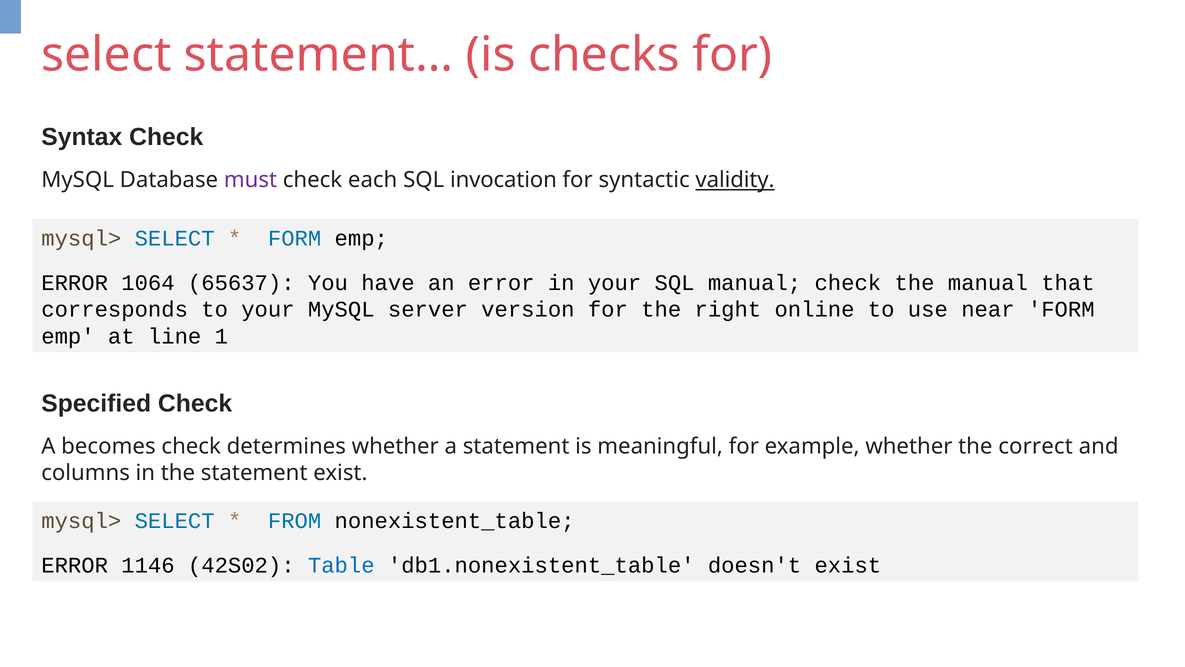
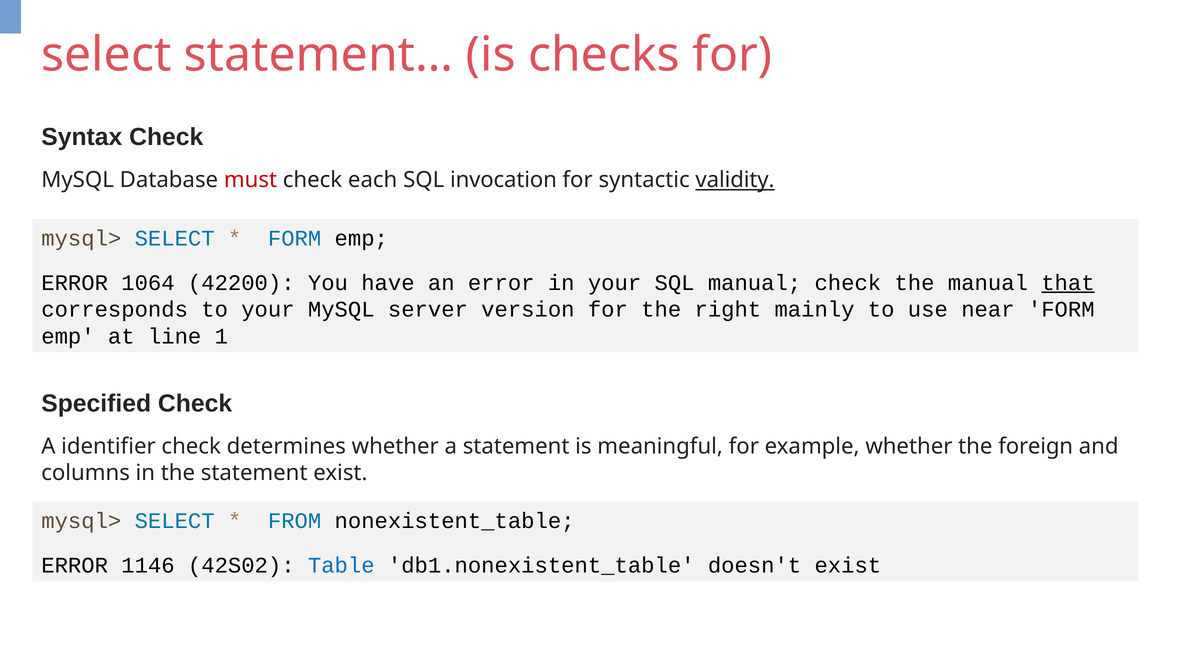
must colour: purple -> red
65637: 65637 -> 42200
that underline: none -> present
online: online -> mainly
becomes: becomes -> identifier
correct: correct -> foreign
